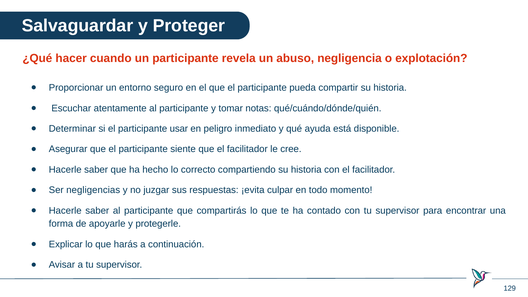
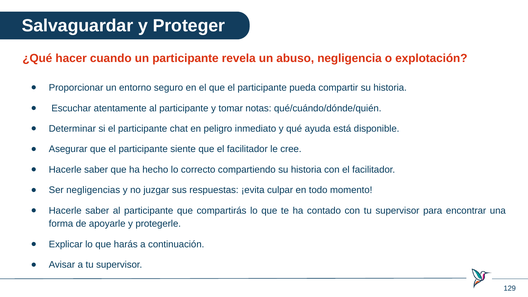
usar: usar -> chat
